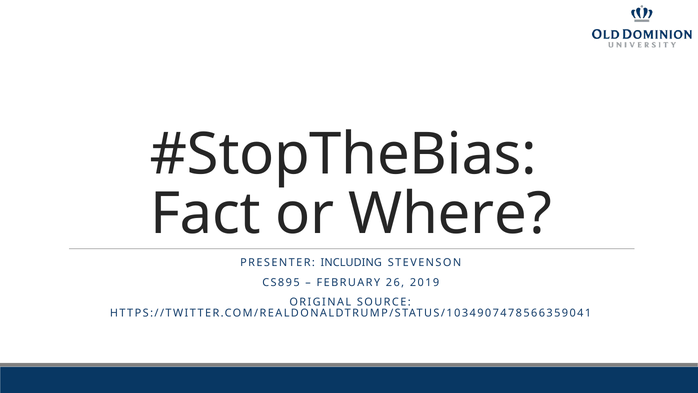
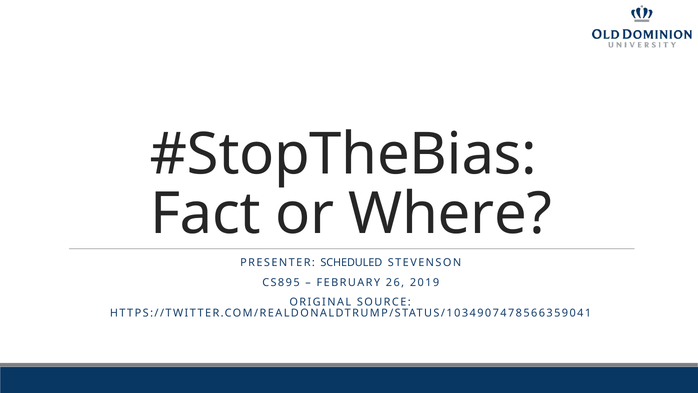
INCLUDING: INCLUDING -> SCHEDULED
